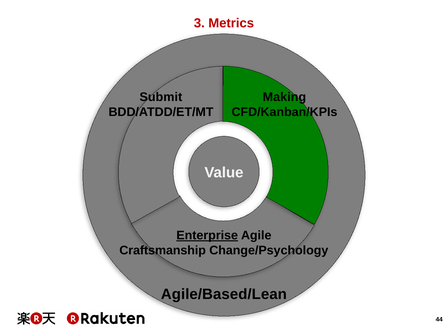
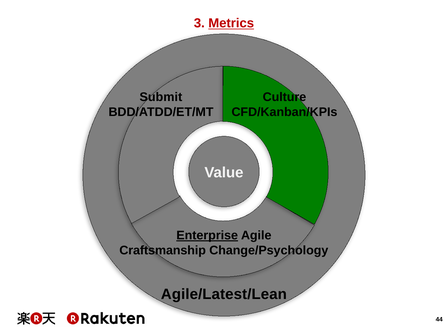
Metrics underline: none -> present
Making: Making -> Culture
Agile/Based/Lean: Agile/Based/Lean -> Agile/Latest/Lean
